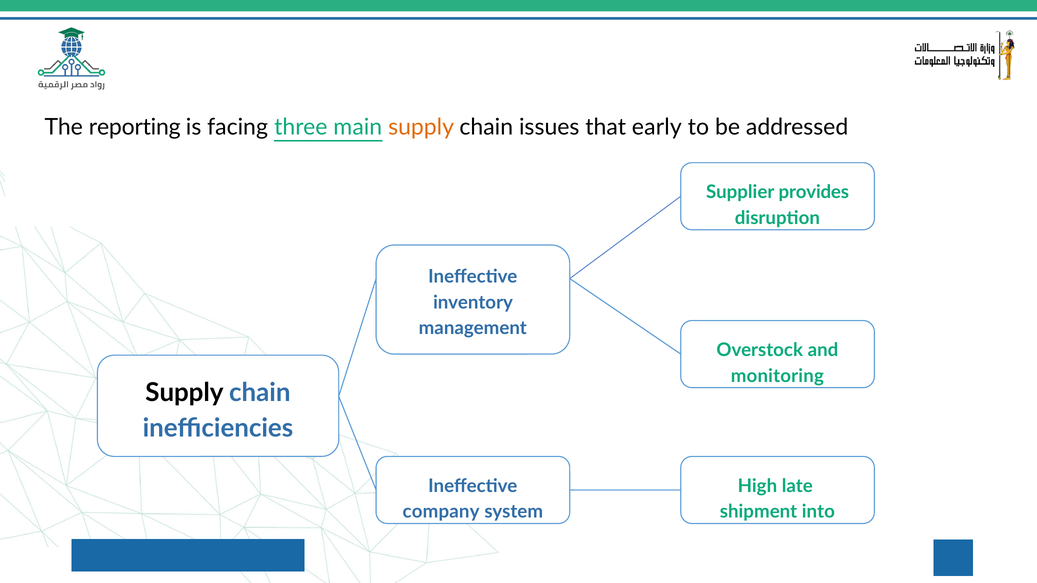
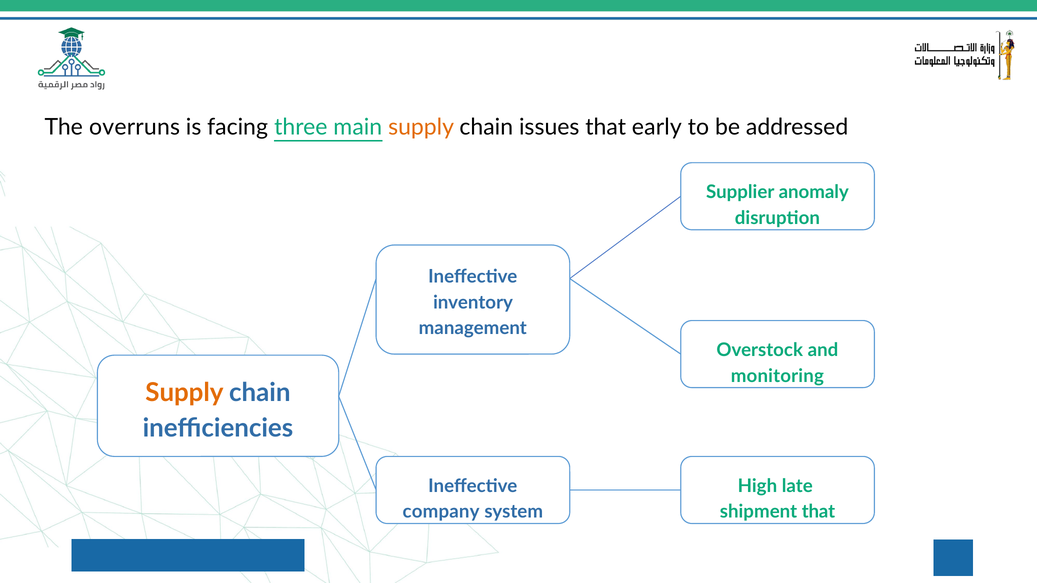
reporting: reporting -> overruns
provides: provides -> anomaly
Supply at (184, 393) colour: black -> orange
shipment into: into -> that
